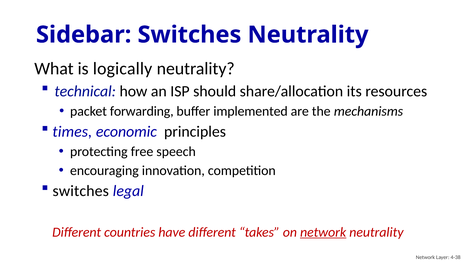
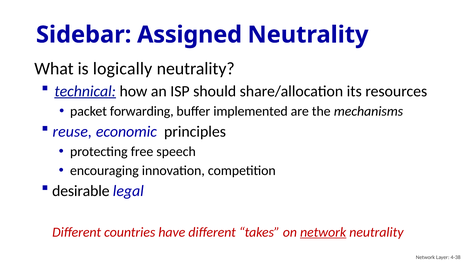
Sidebar Switches: Switches -> Assigned
technical underline: none -> present
times: times -> reuse
switches at (81, 191): switches -> desirable
